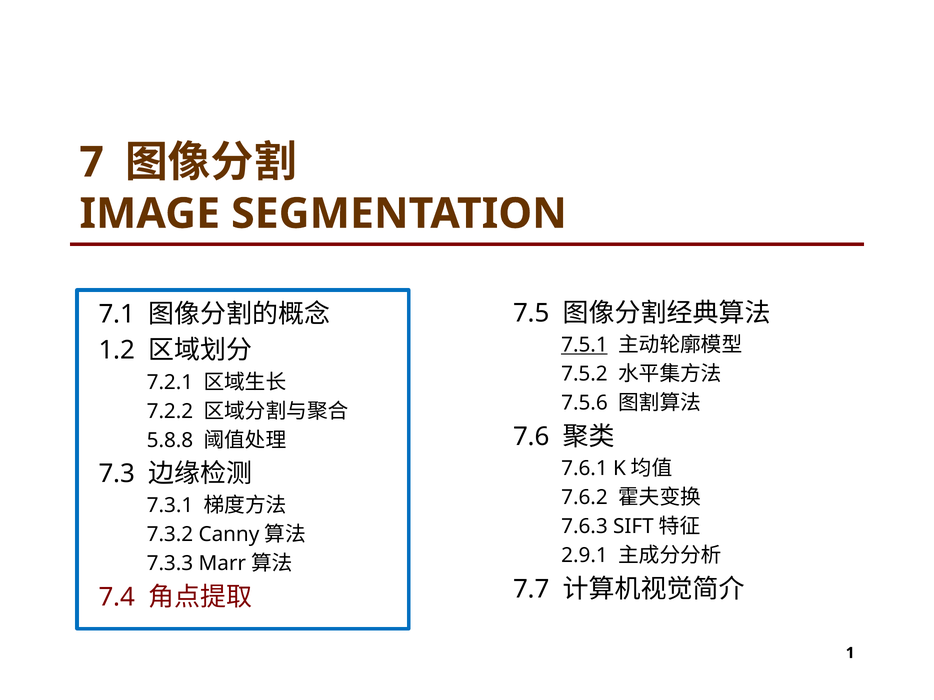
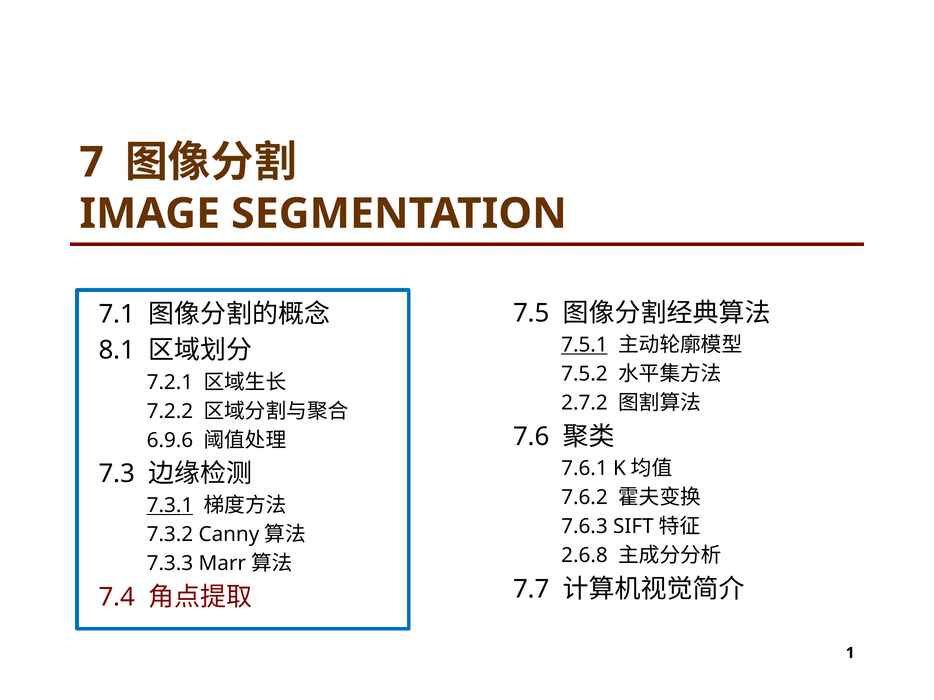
1.2: 1.2 -> 8.1
7.5.6: 7.5.6 -> 2.7.2
5.8.8: 5.8.8 -> 6.9.6
7.3.1 underline: none -> present
2.9.1: 2.9.1 -> 2.6.8
